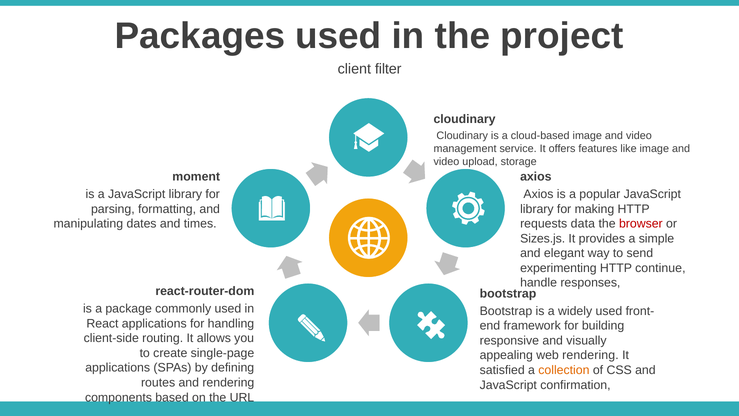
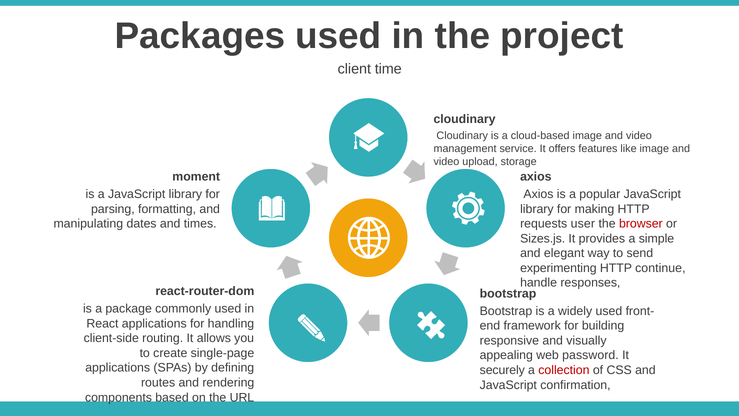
filter: filter -> time
data: data -> user
web rendering: rendering -> password
satisfied: satisfied -> securely
collection colour: orange -> red
